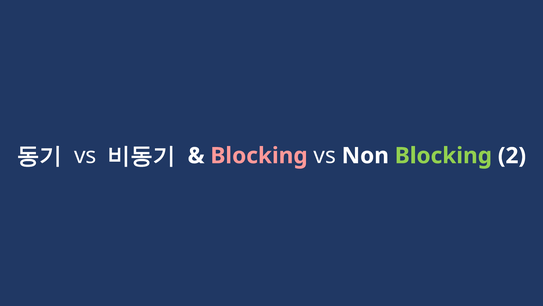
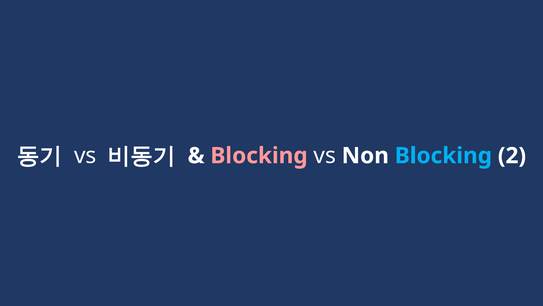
Blocking at (443, 155) colour: light green -> light blue
